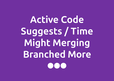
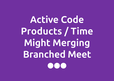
Suggests: Suggests -> Products
More: More -> Meet
